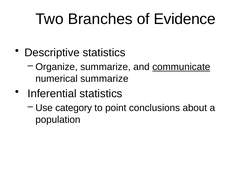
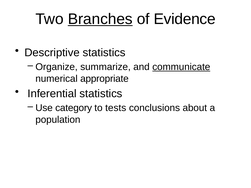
Branches underline: none -> present
numerical summarize: summarize -> appropriate
point: point -> tests
